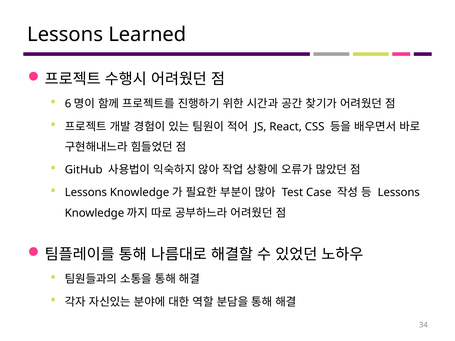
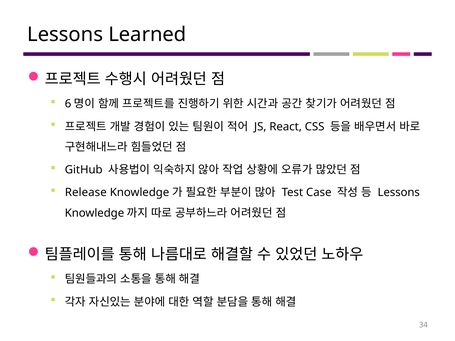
Lessons at (86, 193): Lessons -> Release
